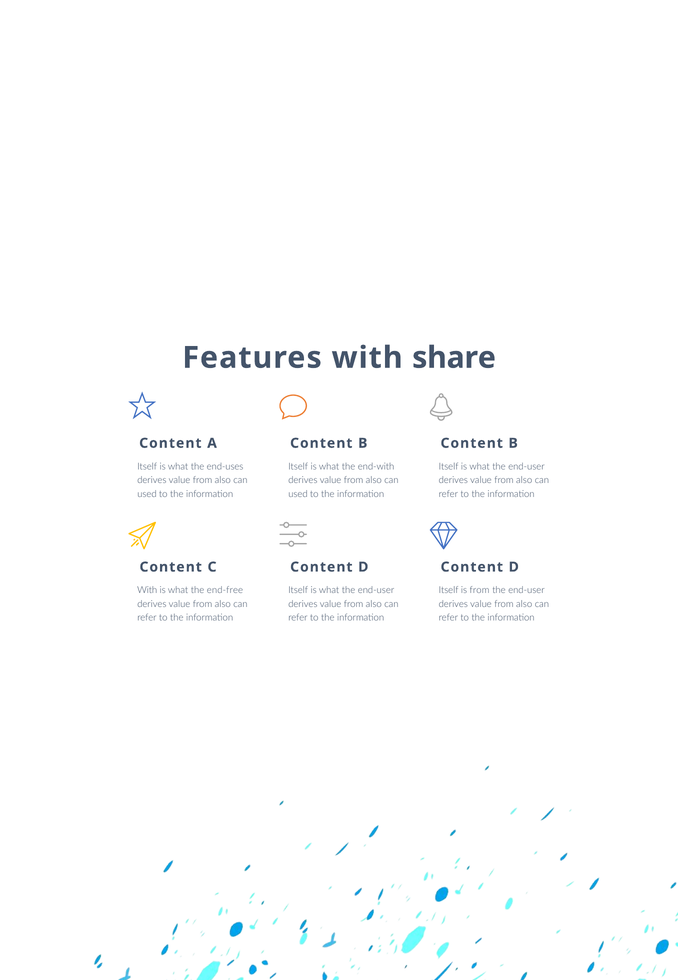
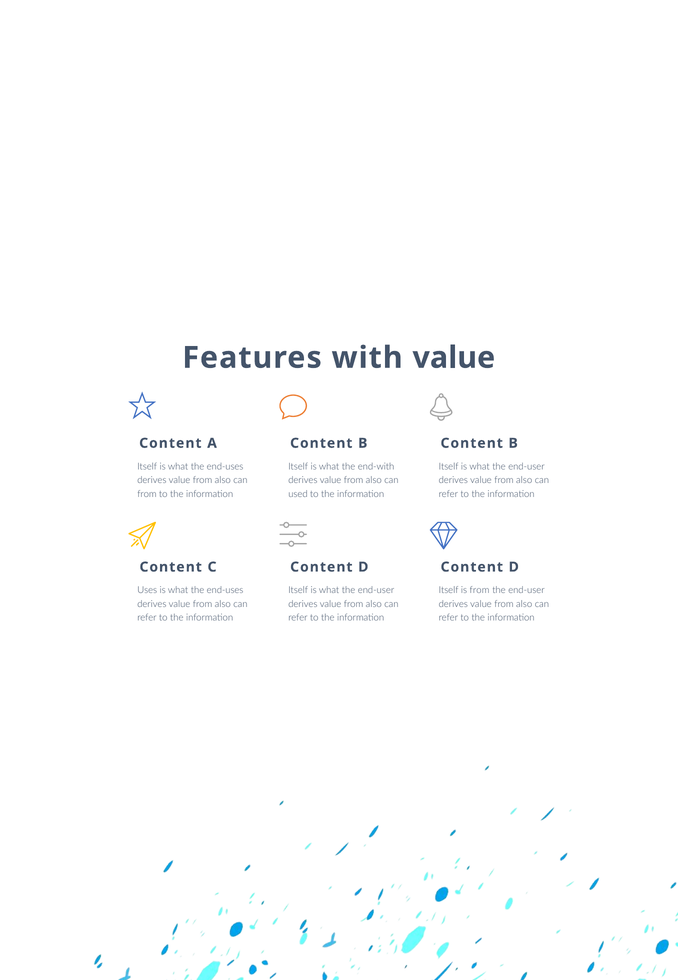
with share: share -> value
used at (147, 494): used -> from
With at (147, 590): With -> Uses
end-free at (225, 590): end-free -> end-uses
